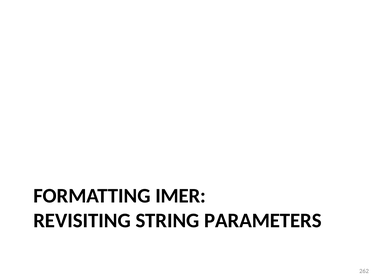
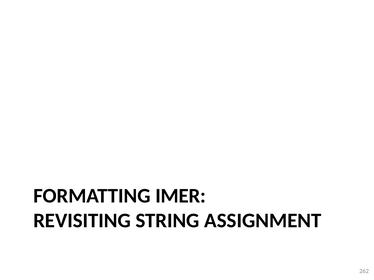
PARAMETERS: PARAMETERS -> ASSIGNMENT
